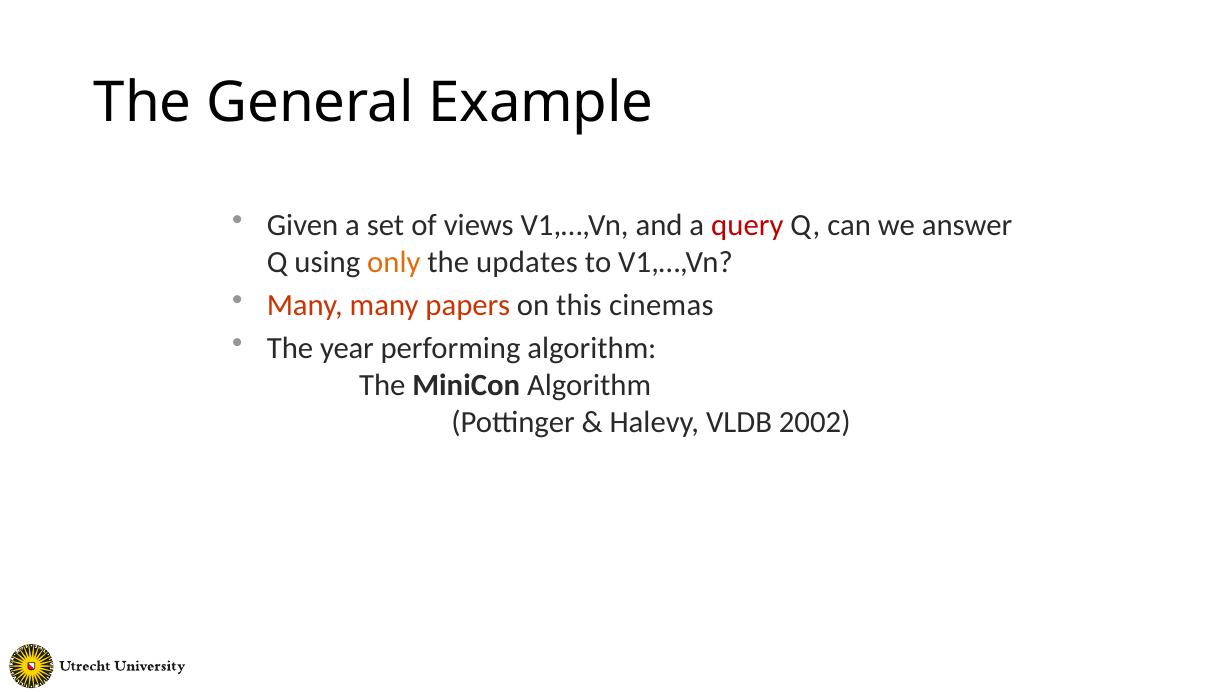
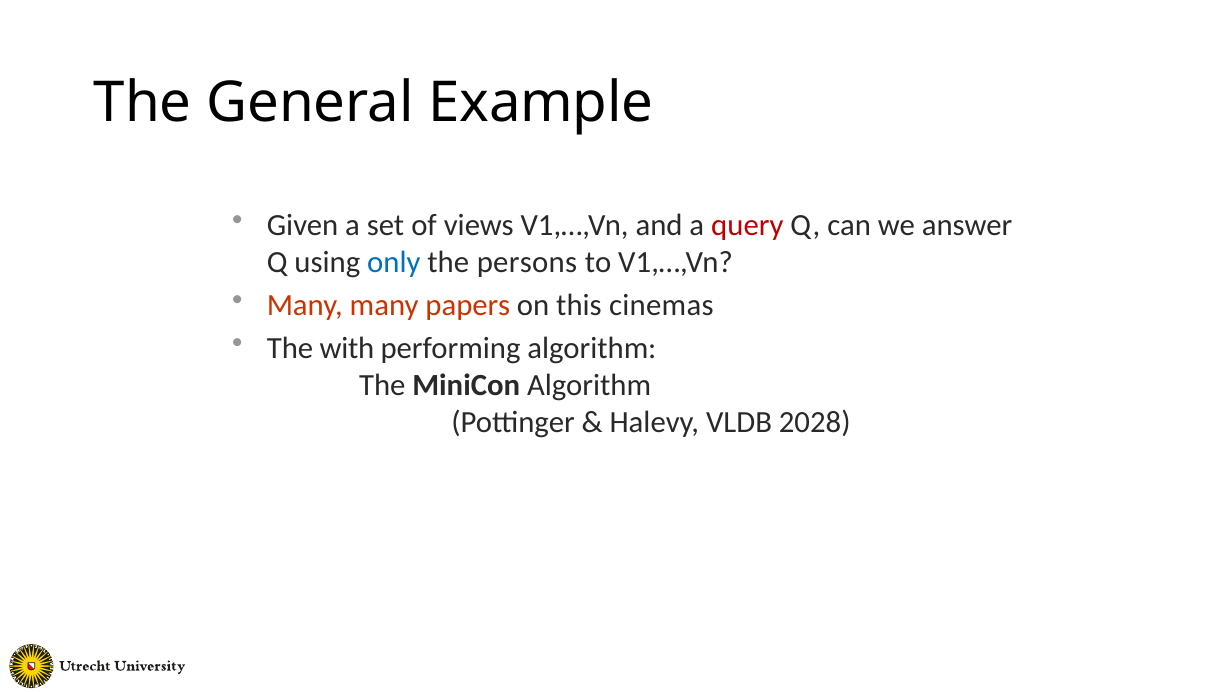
only colour: orange -> blue
updates: updates -> persons
year: year -> with
2002: 2002 -> 2028
